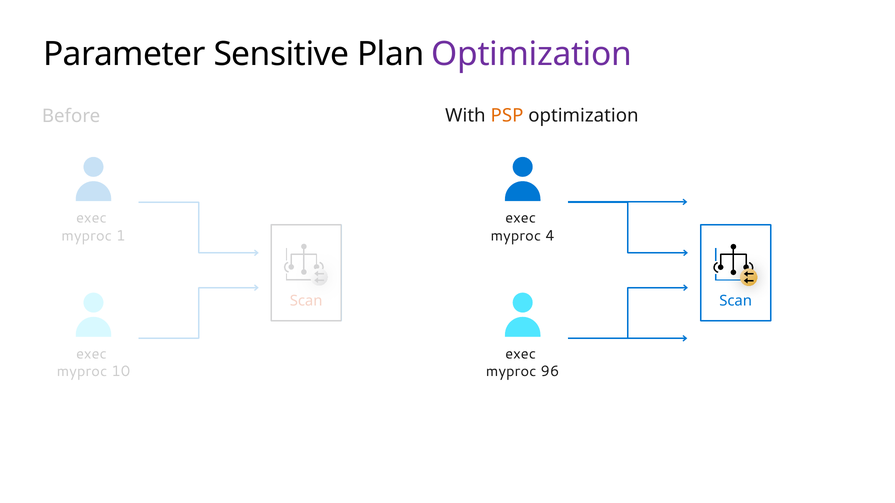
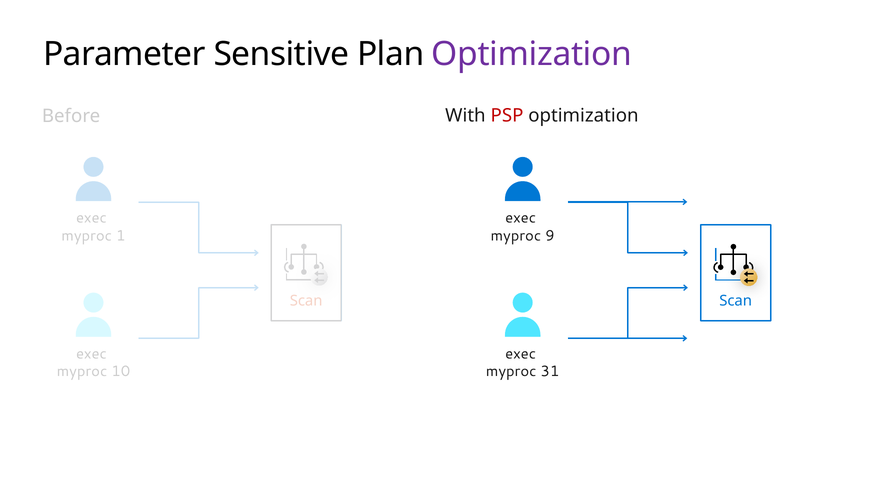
PSP colour: orange -> red
4: 4 -> 9
96: 96 -> 31
